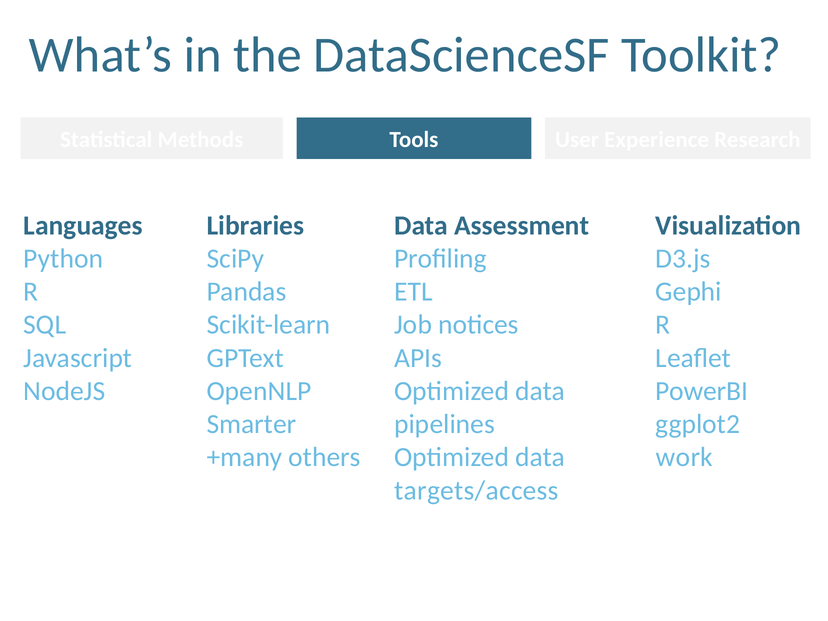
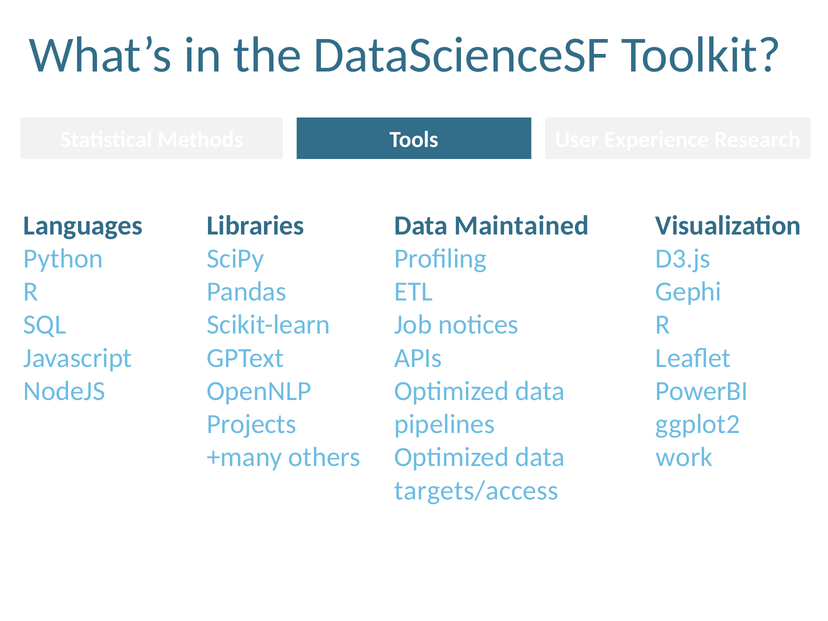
Assessment: Assessment -> Maintained
Smarter: Smarter -> Projects
